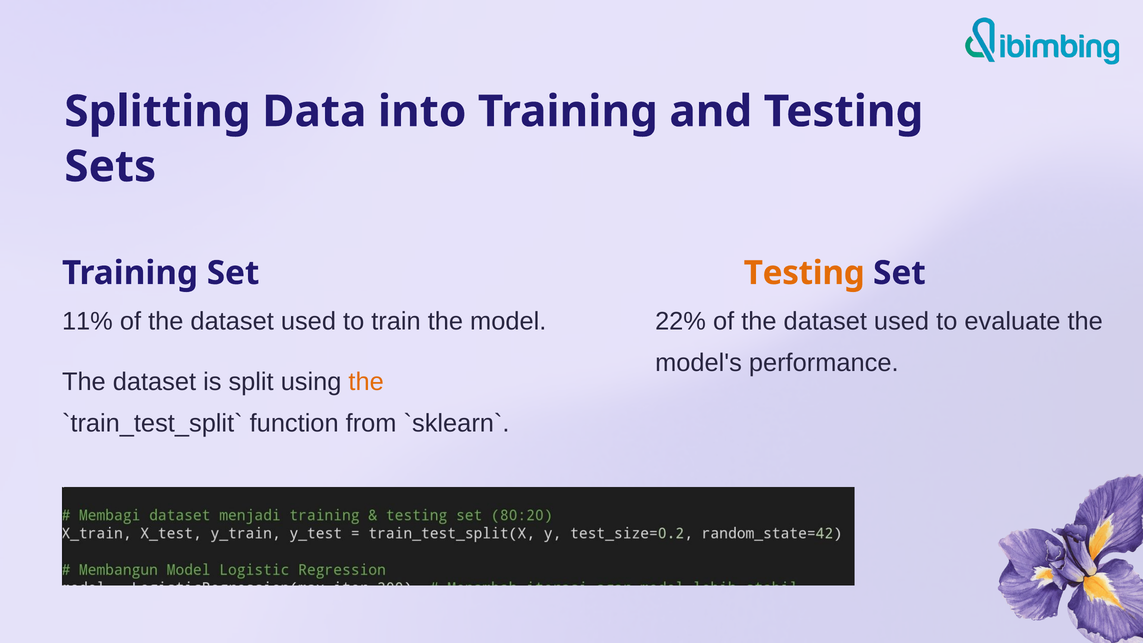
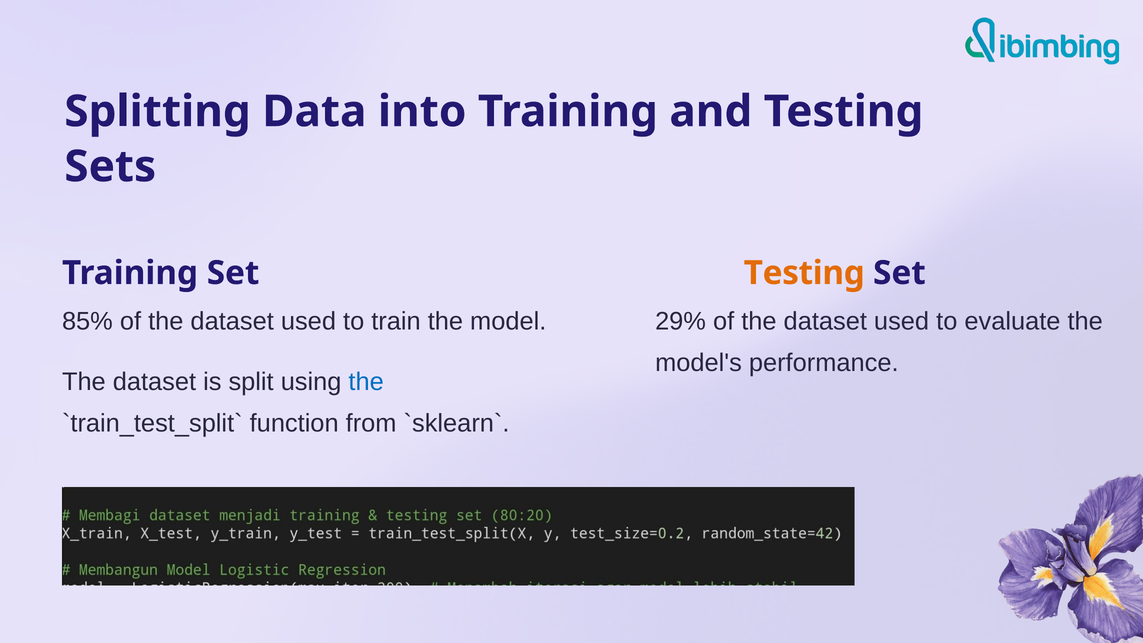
11%: 11% -> 85%
22%: 22% -> 29%
the at (366, 382) colour: orange -> blue
